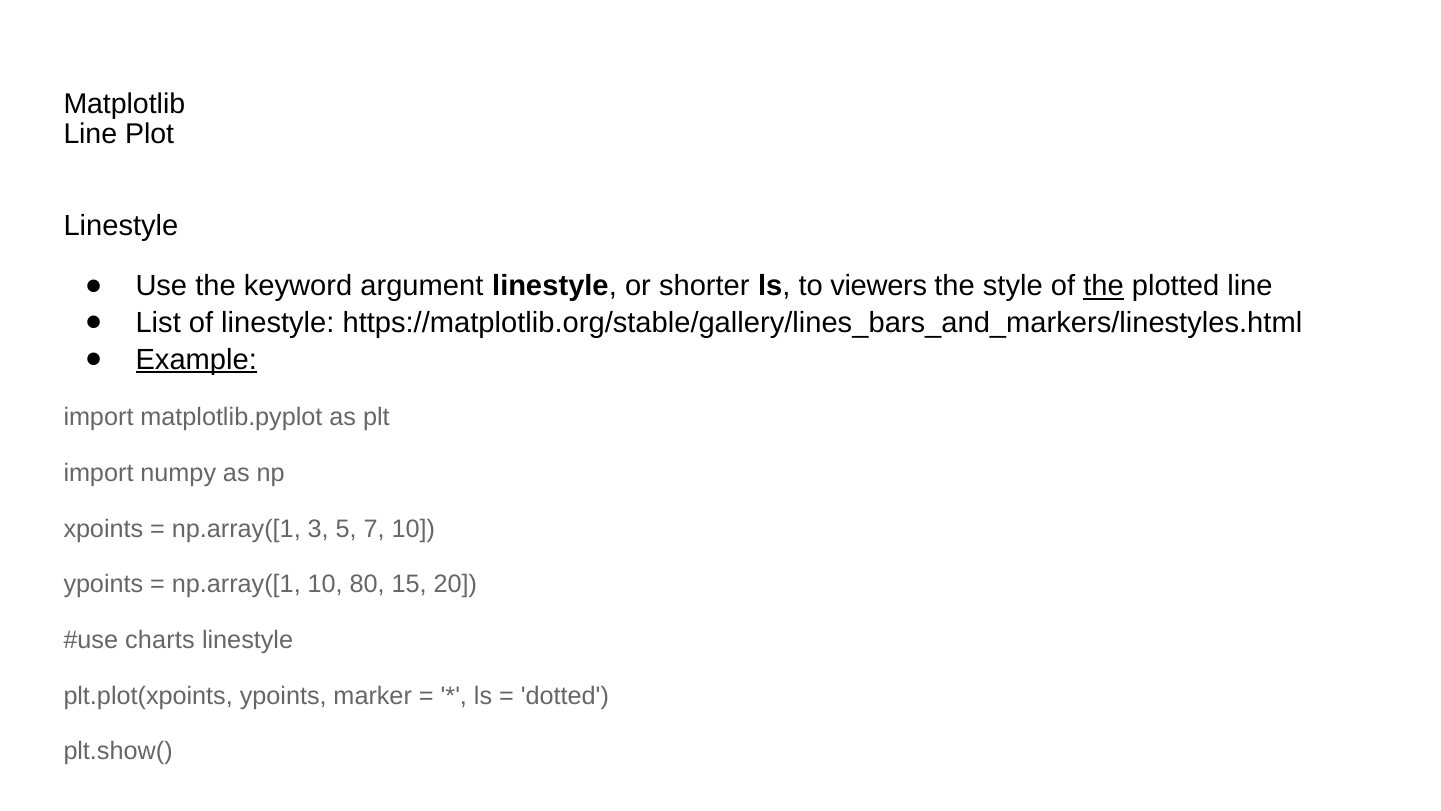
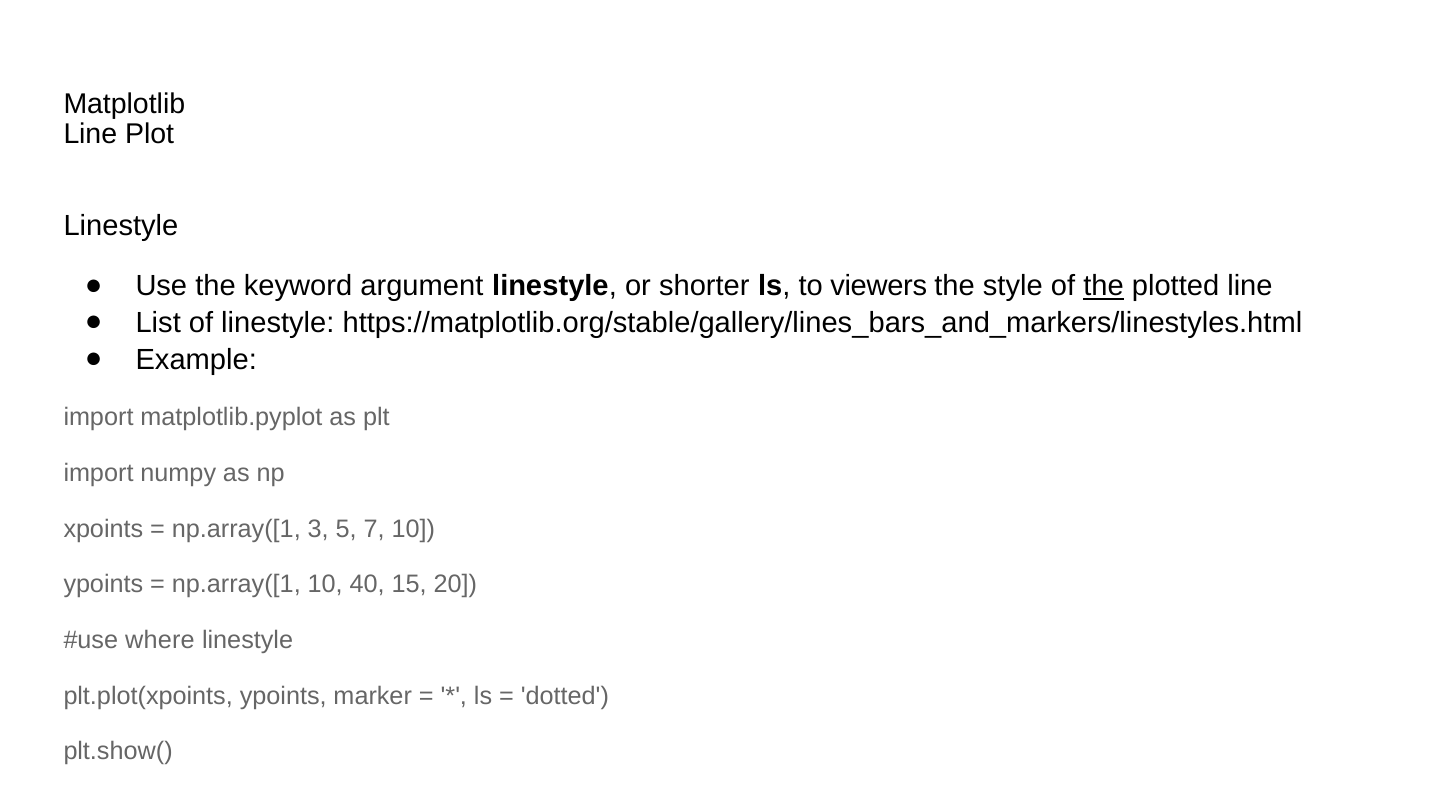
Example underline: present -> none
80: 80 -> 40
charts: charts -> where
